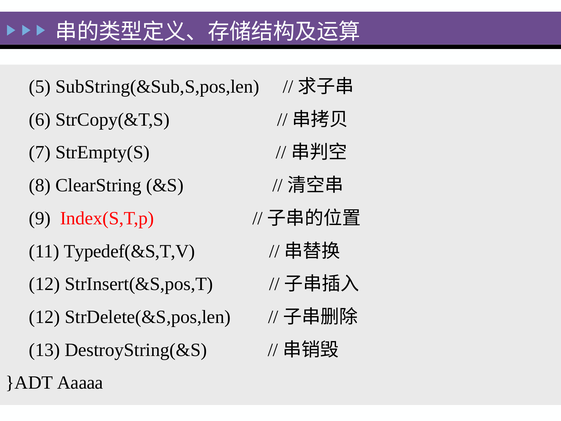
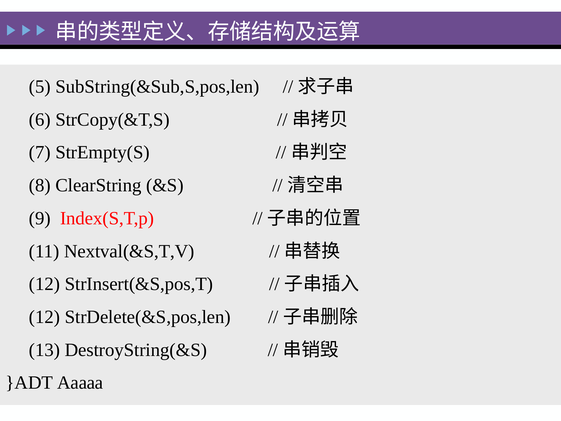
Typedef(&S,T,V: Typedef(&S,T,V -> Nextval(&S,T,V
